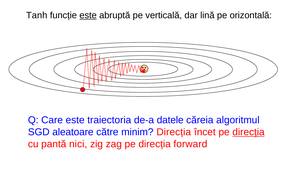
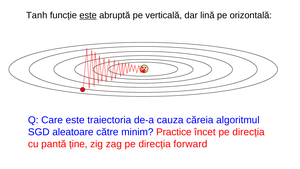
datele: datele -> cauza
minim Direcția: Direcția -> Practice
direcția at (249, 132) underline: present -> none
nici: nici -> ține
